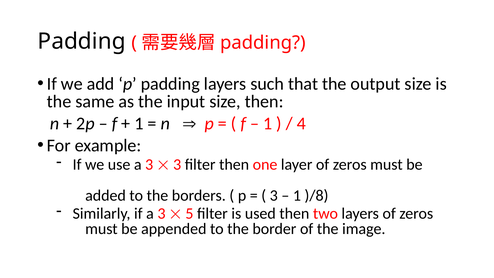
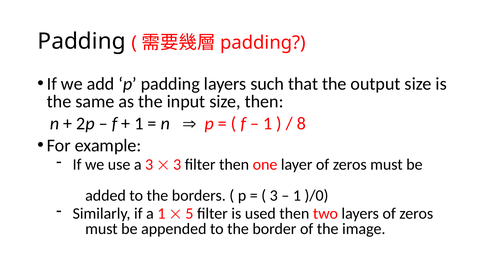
4: 4 -> 8
)/8: )/8 -> )/0
if a 3: 3 -> 1
